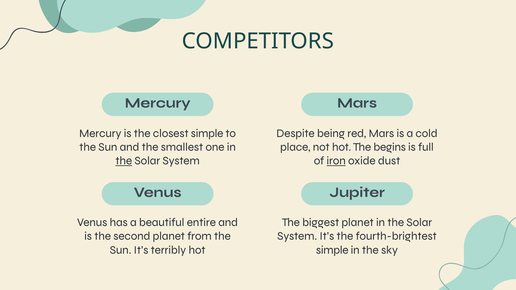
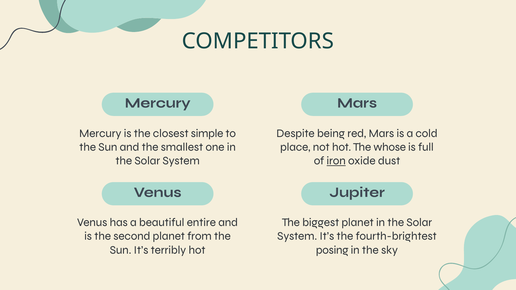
begins: begins -> whose
the at (124, 161) underline: present -> none
simple at (332, 250): simple -> posing
